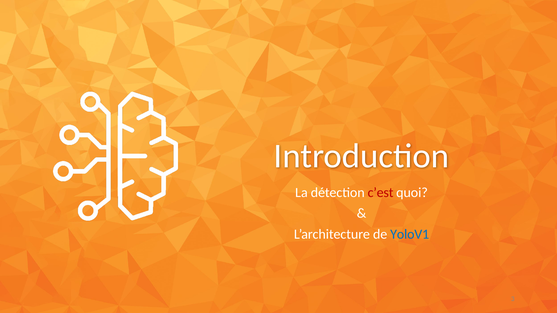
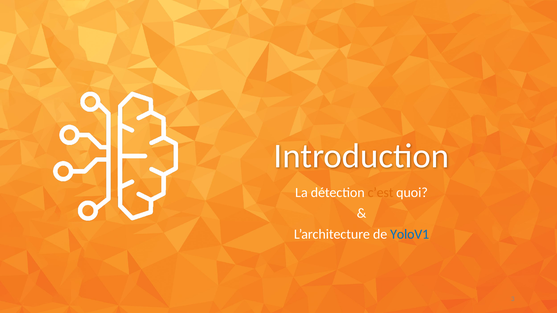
c’est colour: red -> orange
